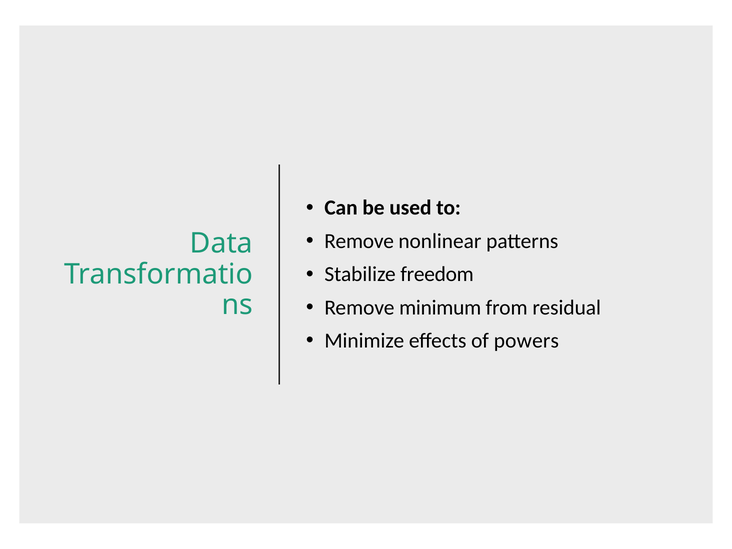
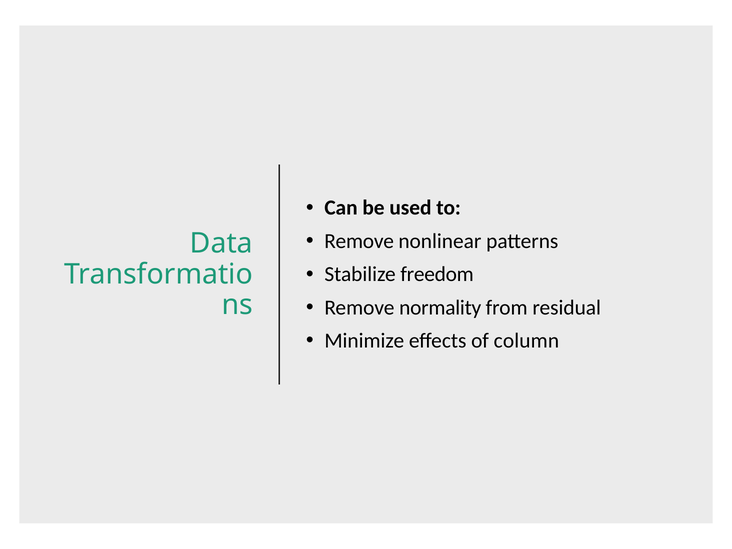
minimum: minimum -> normality
powers: powers -> column
